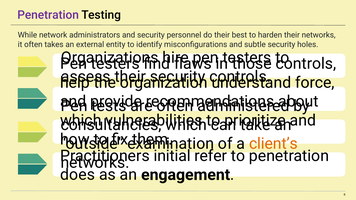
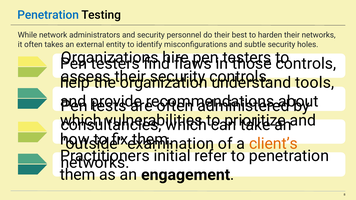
Penetration at (48, 15) colour: purple -> blue
force: force -> tools
does at (78, 175): does -> them
